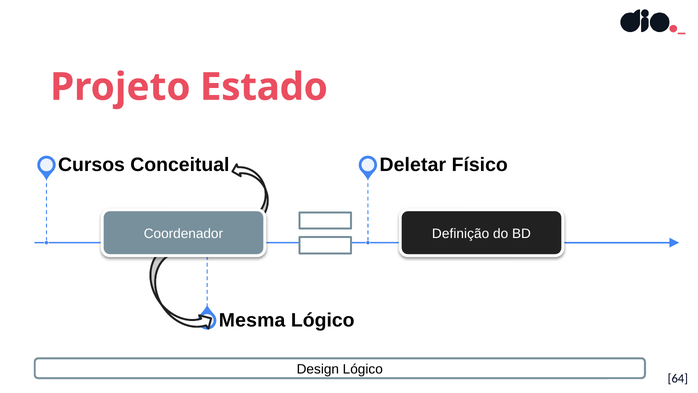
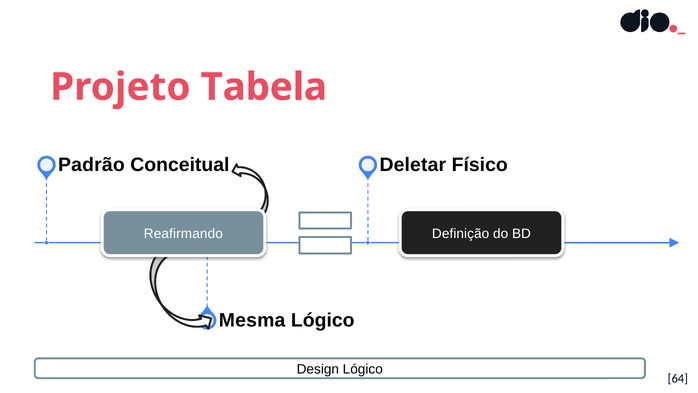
Estado: Estado -> Tabela
Cursos: Cursos -> Padrão
Coordenador: Coordenador -> Reafirmando
